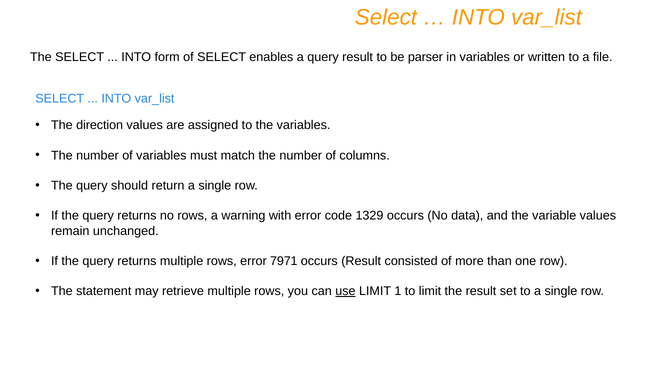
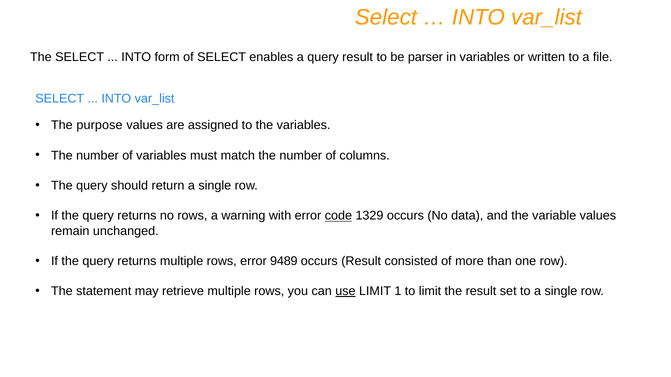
direction: direction -> purpose
code underline: none -> present
7971: 7971 -> 9489
